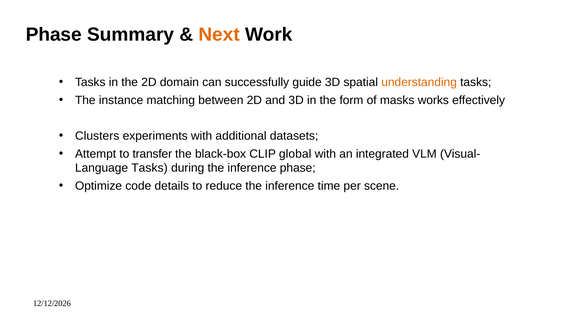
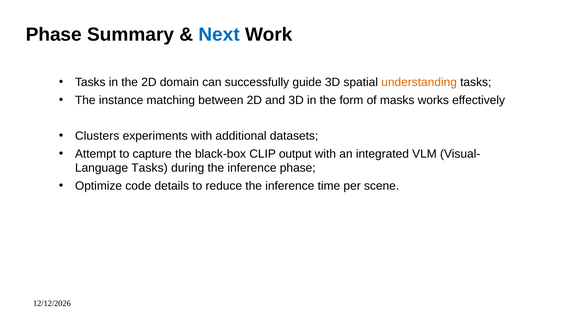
Next colour: orange -> blue
transfer: transfer -> capture
global: global -> output
